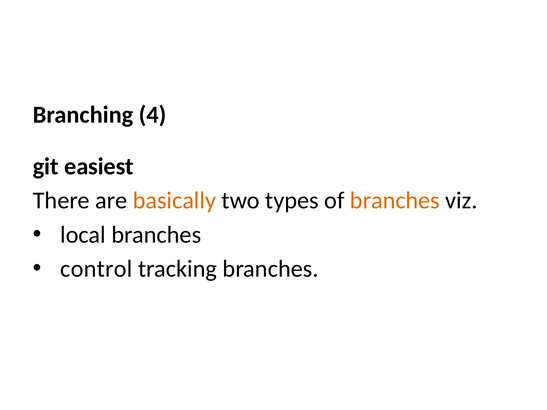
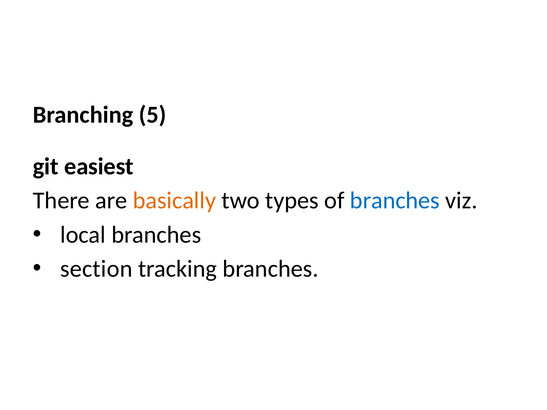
4: 4 -> 5
branches at (395, 201) colour: orange -> blue
control: control -> section
